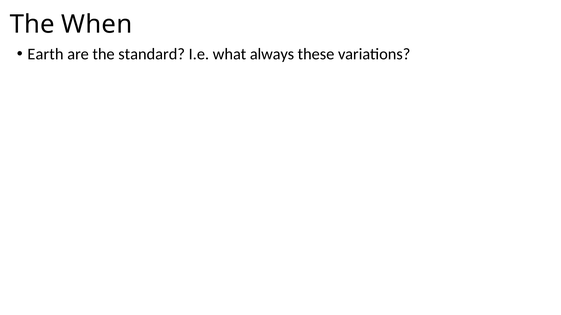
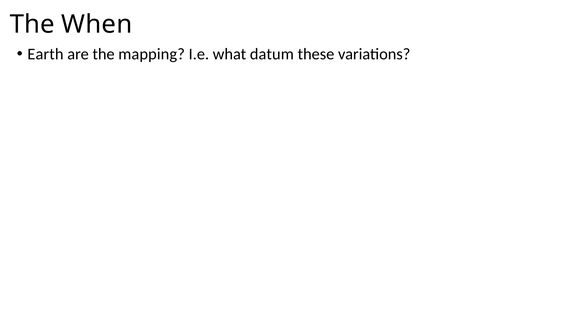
standard: standard -> mapping
always: always -> datum
